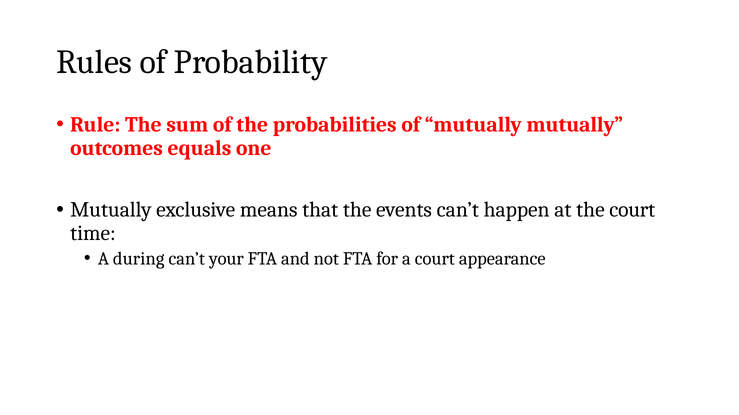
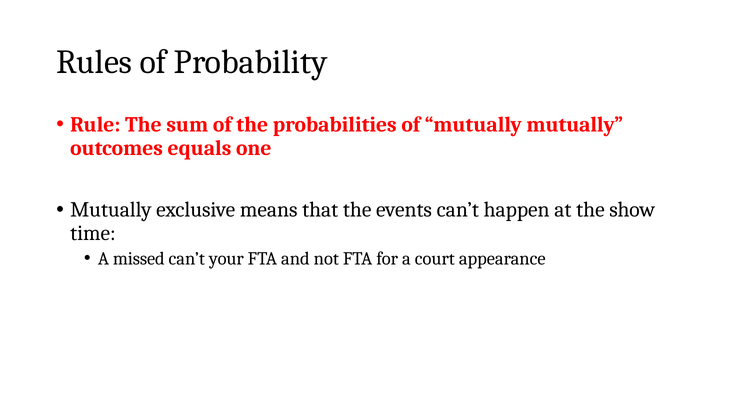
the court: court -> show
during: during -> missed
